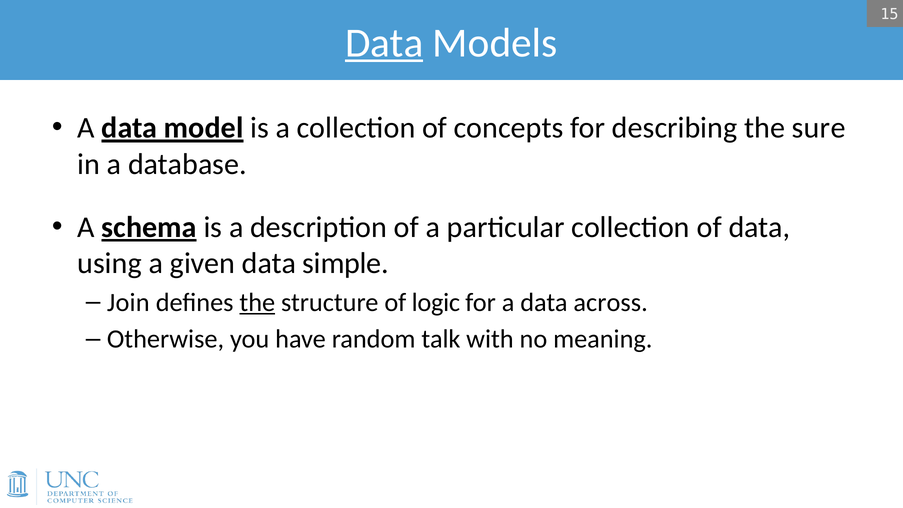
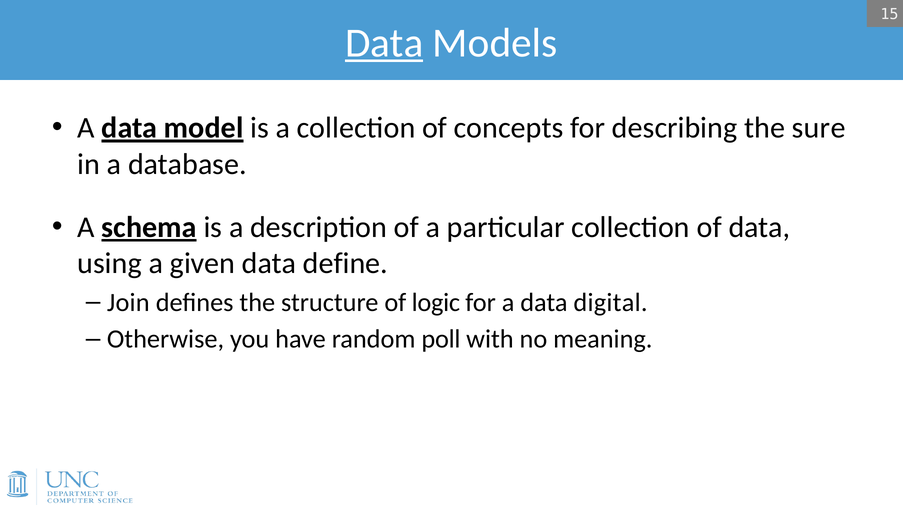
simple: simple -> define
the at (257, 302) underline: present -> none
across: across -> digital
talk: talk -> poll
